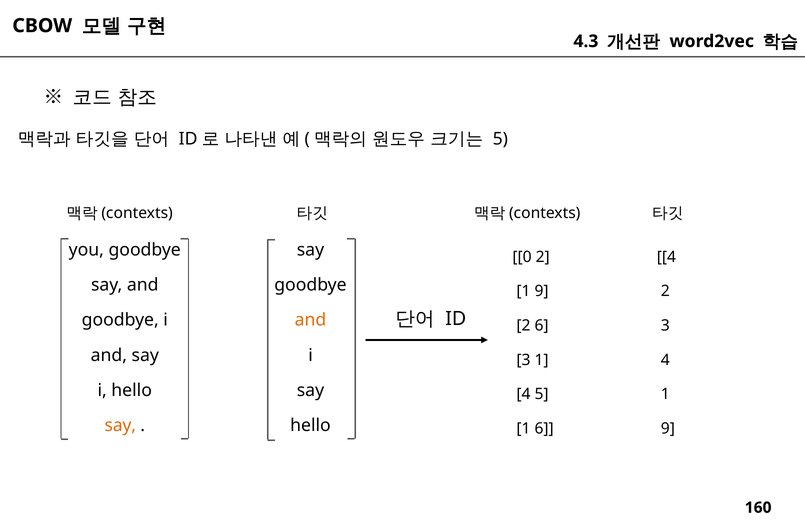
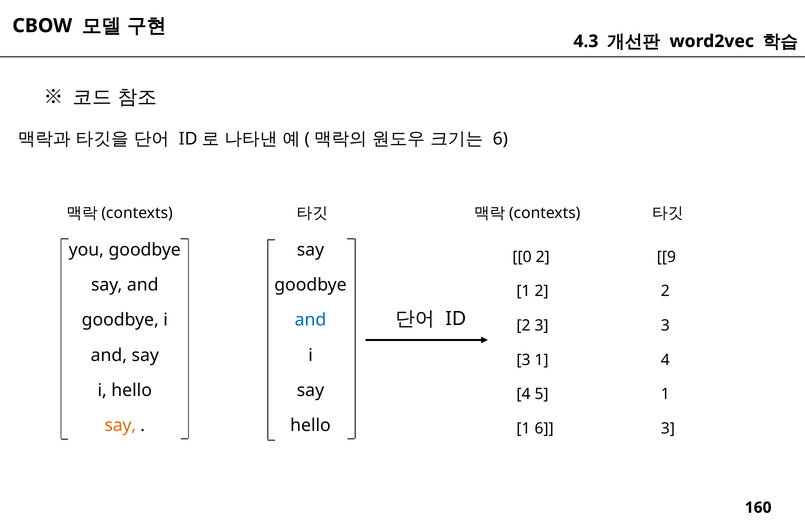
5 at (500, 139): 5 -> 6
4 at (666, 257): 4 -> 9
9 at (542, 291): 9 -> 2
and at (310, 320) colour: orange -> blue
6 at (542, 325): 6 -> 3
9 at (668, 428): 9 -> 3
